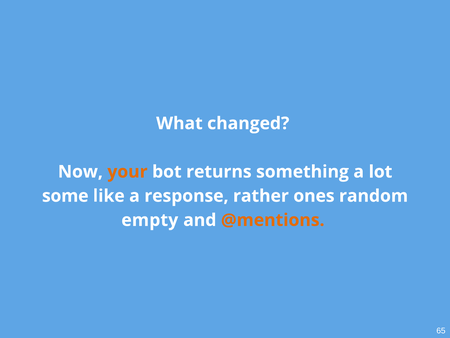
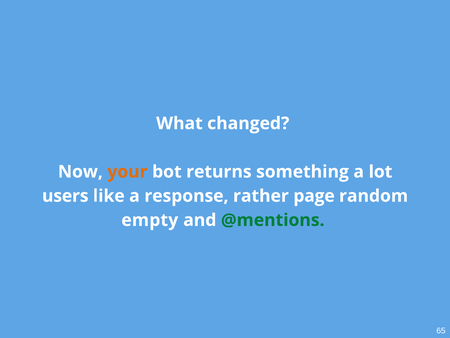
some: some -> users
ones: ones -> page
@mentions colour: orange -> green
